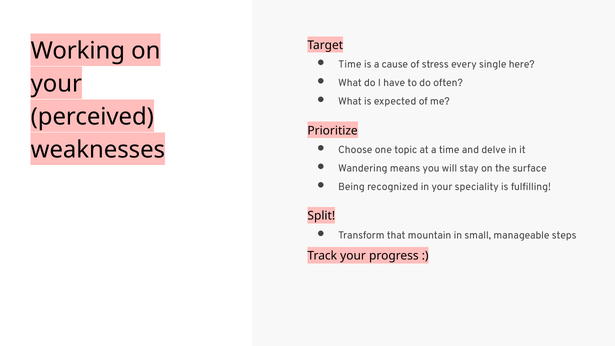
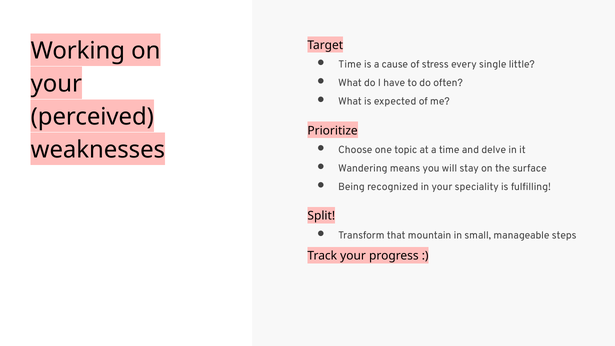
here: here -> little
